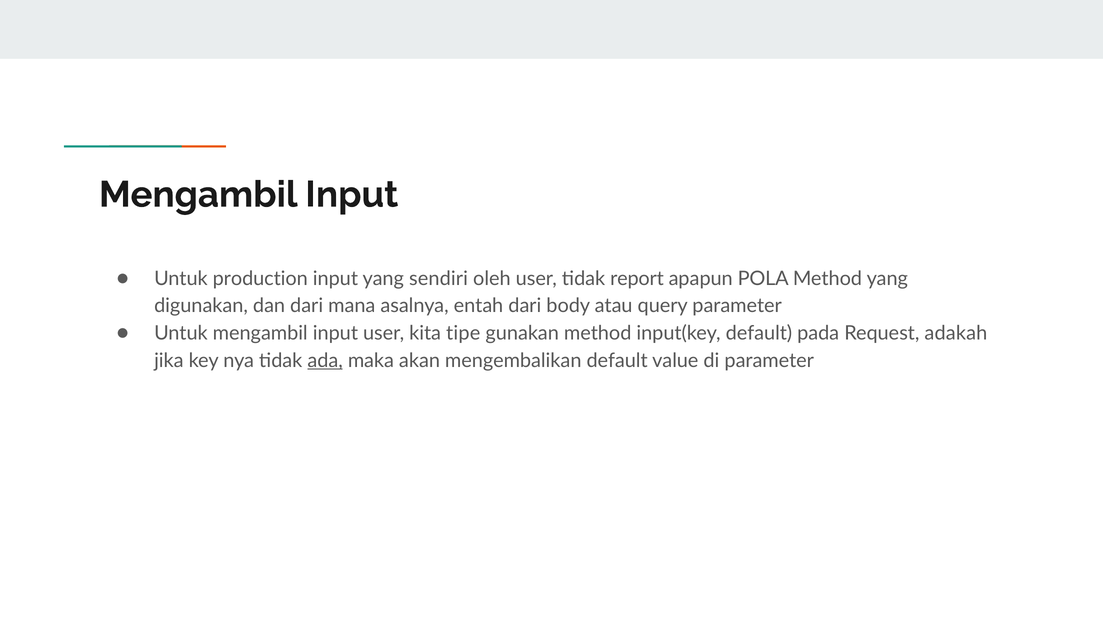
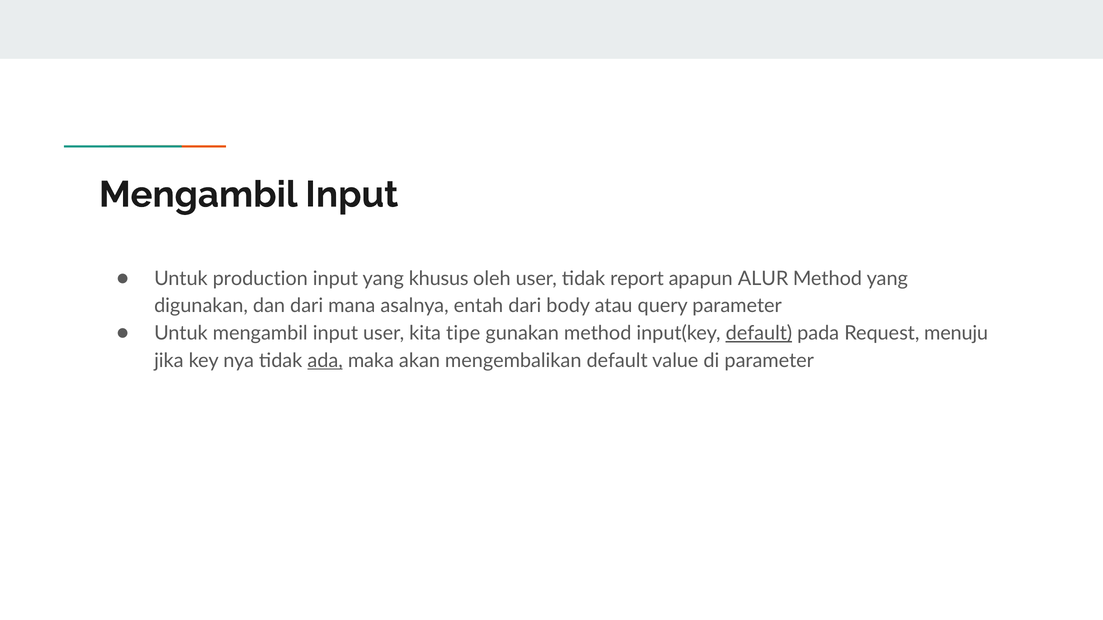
sendiri: sendiri -> khusus
POLA: POLA -> ALUR
default at (759, 333) underline: none -> present
adakah: adakah -> menuju
